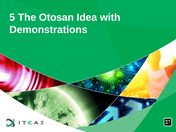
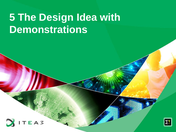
Otosan: Otosan -> Design
